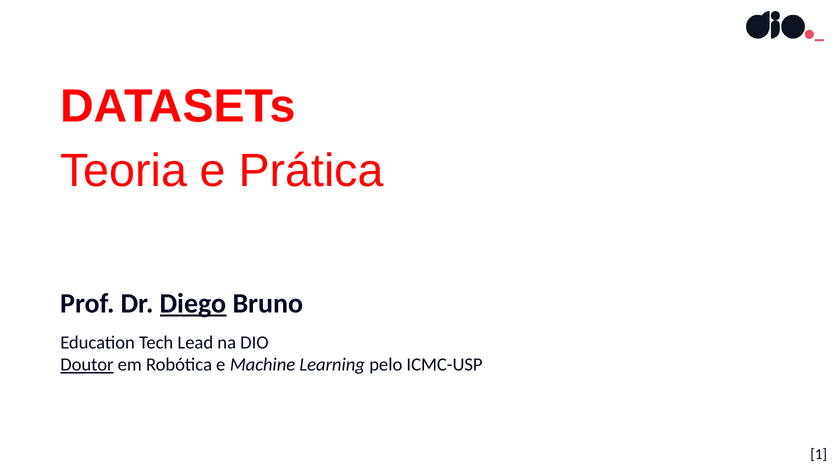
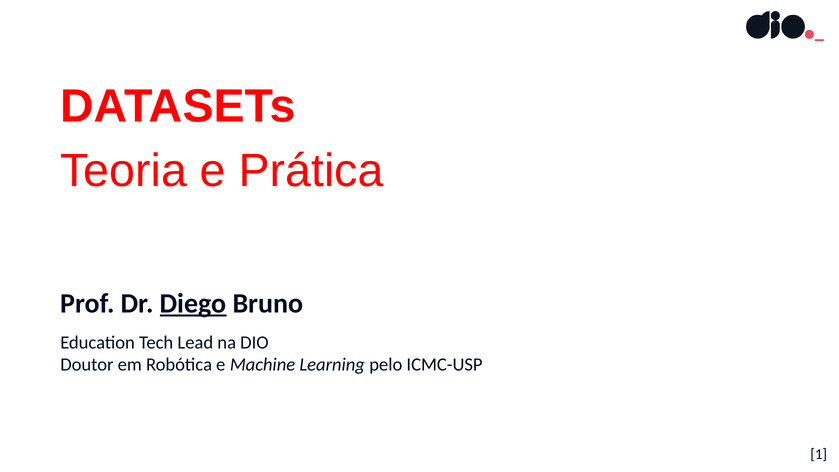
Doutor underline: present -> none
